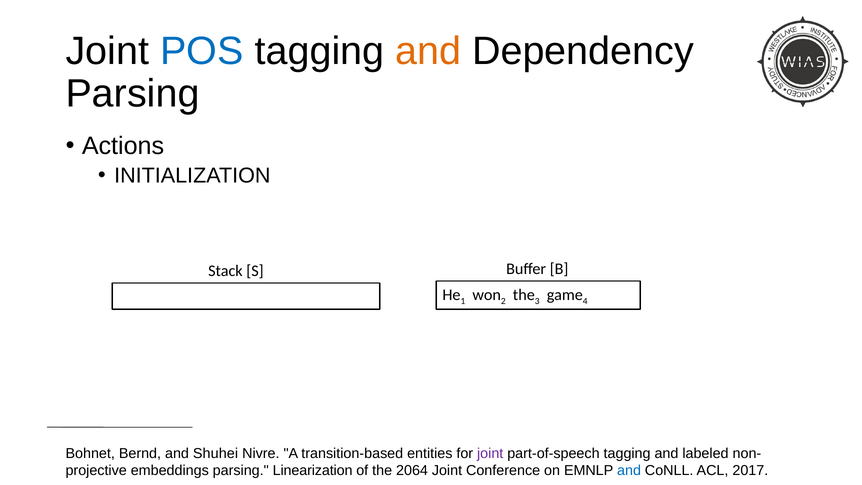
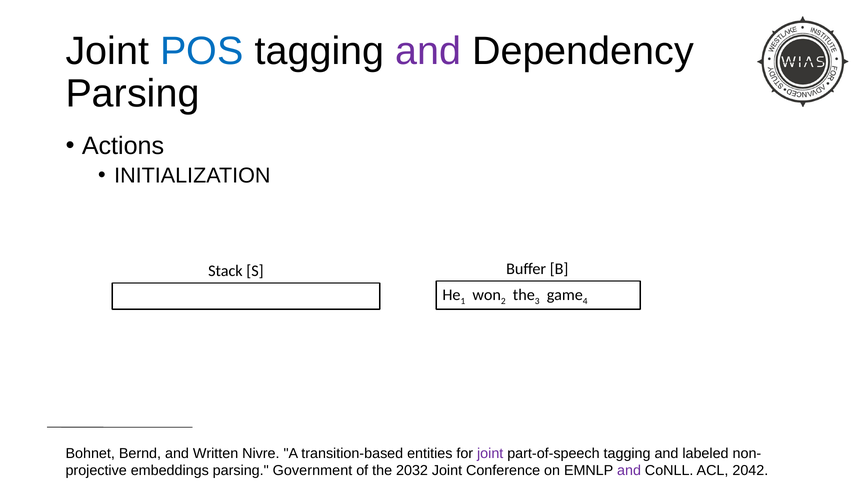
and at (428, 51) colour: orange -> purple
Shuhei: Shuhei -> Written
Linearization: Linearization -> Government
2064: 2064 -> 2032
and at (629, 470) colour: blue -> purple
2017: 2017 -> 2042
